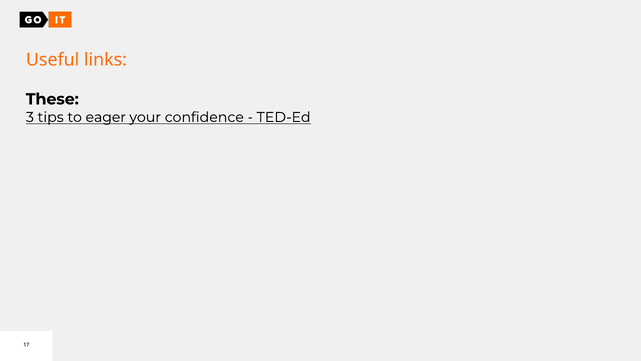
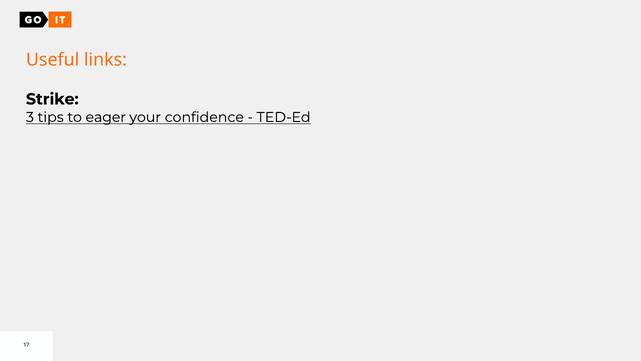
These: These -> Strike
